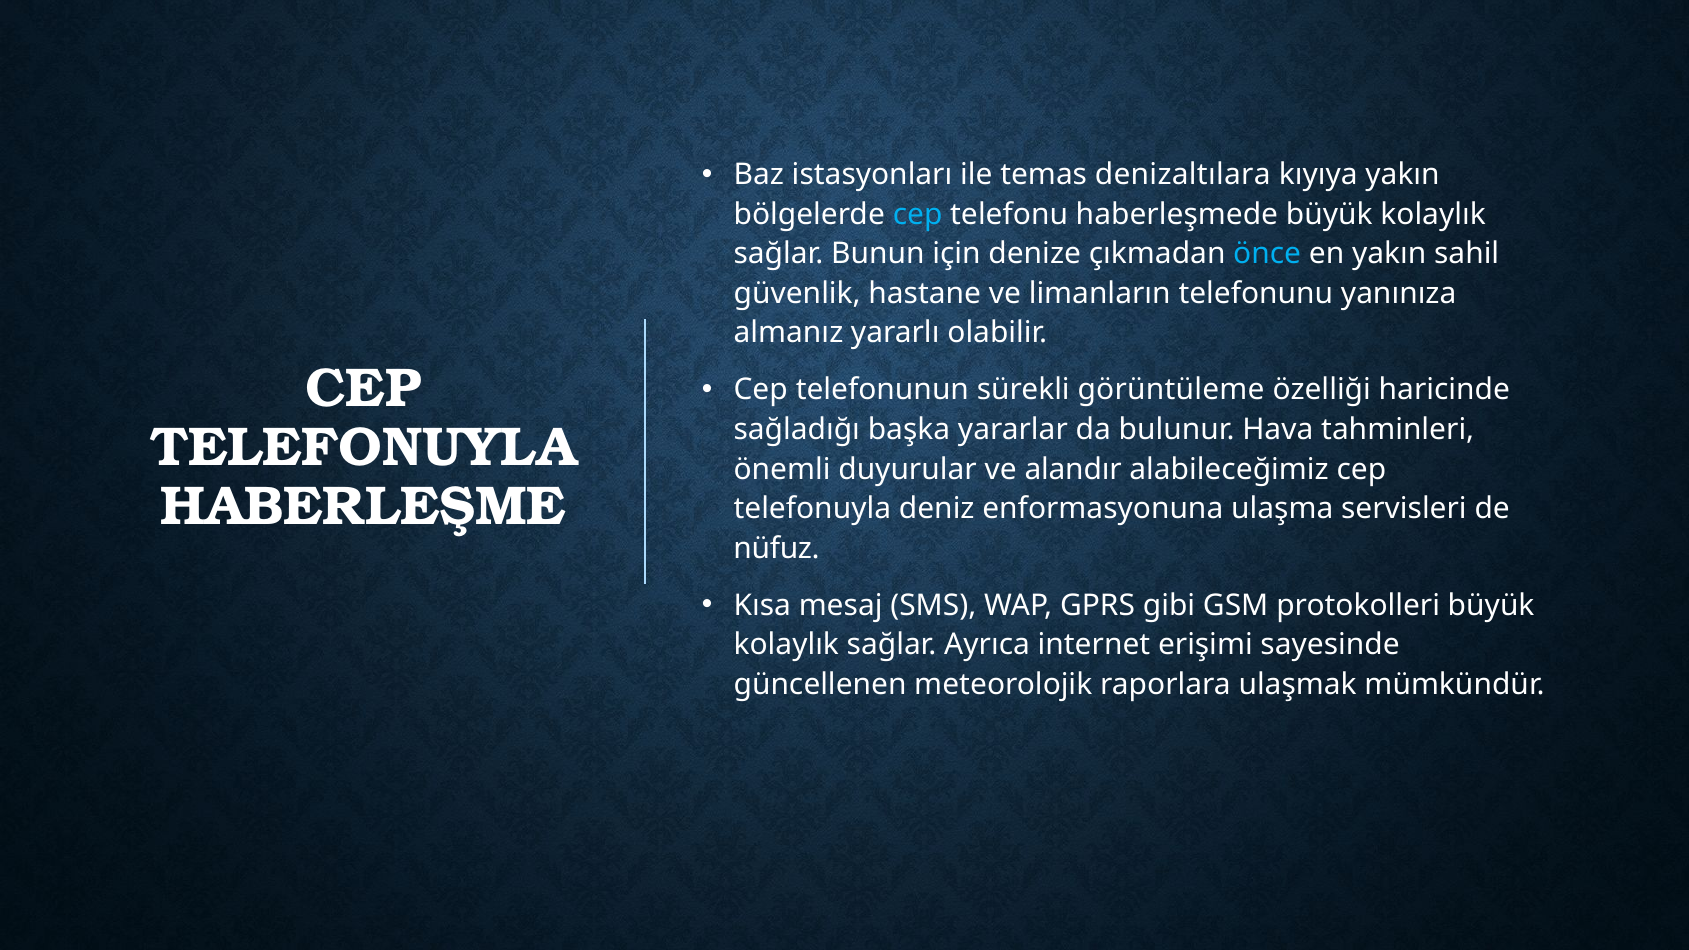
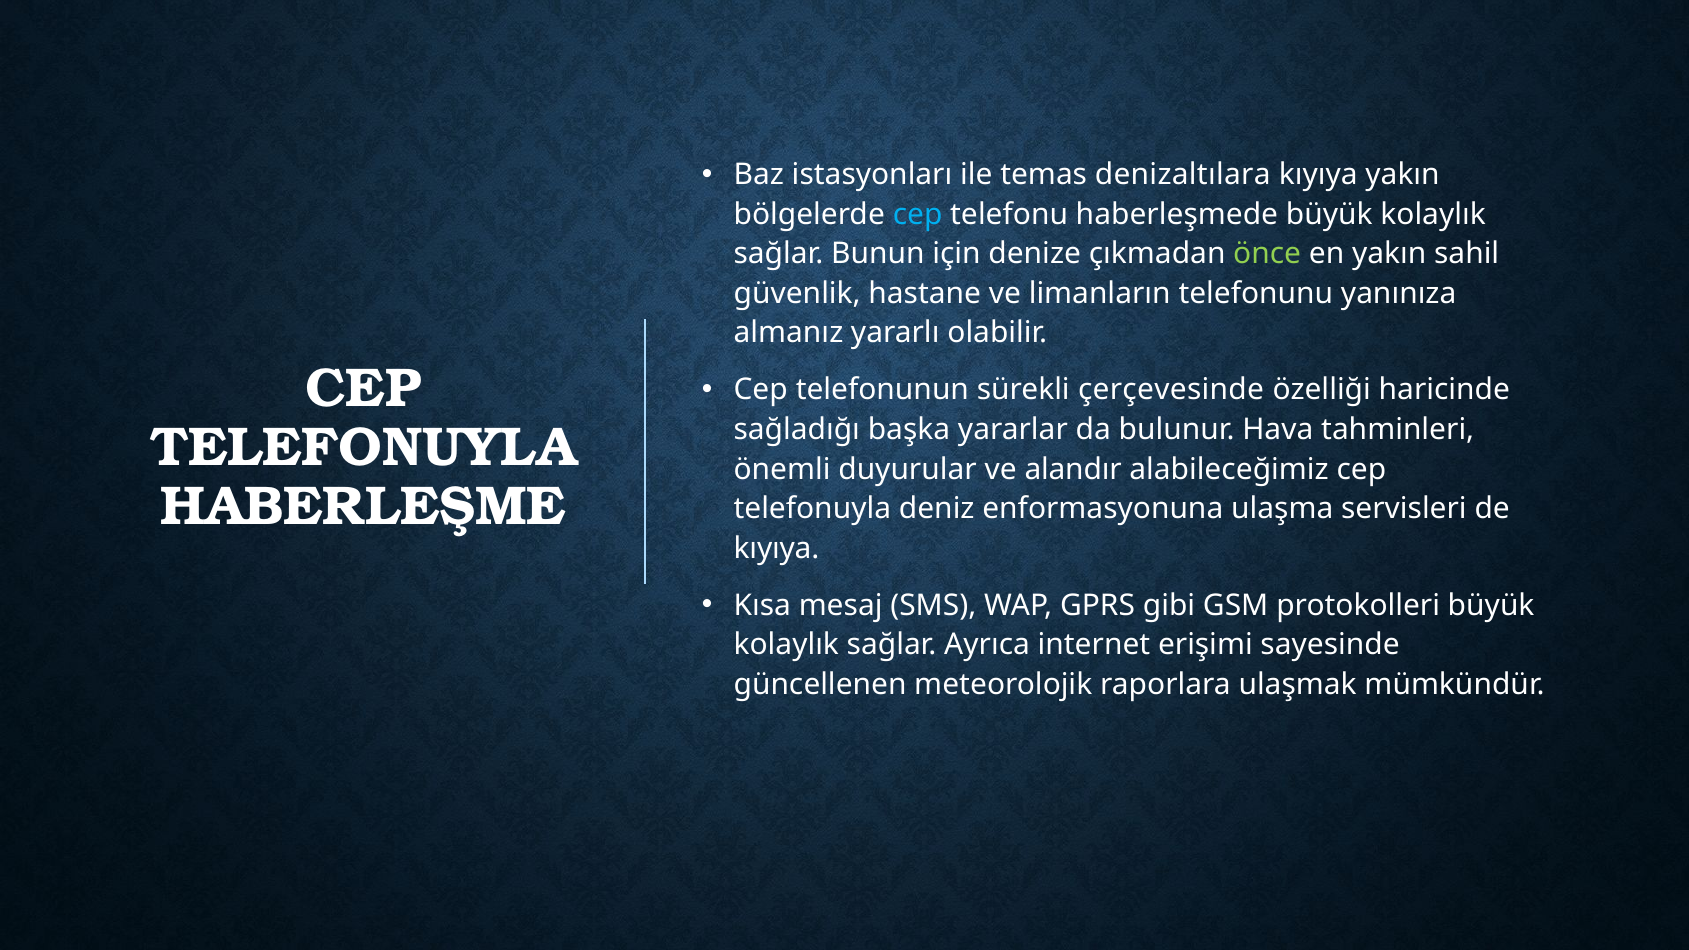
önce colour: light blue -> light green
görüntüleme: görüntüleme -> çerçevesinde
nüfuz at (777, 548): nüfuz -> kıyıya
